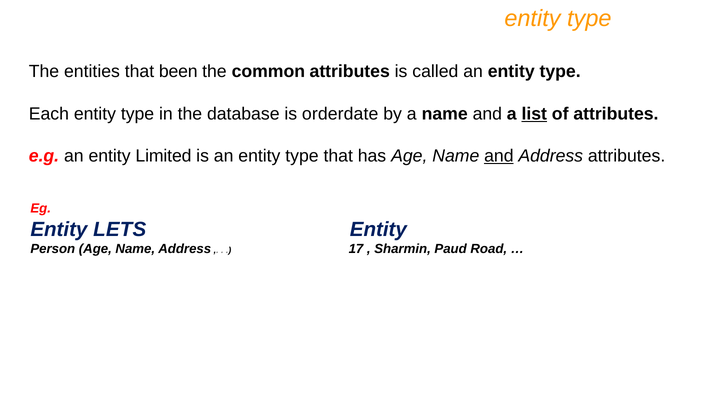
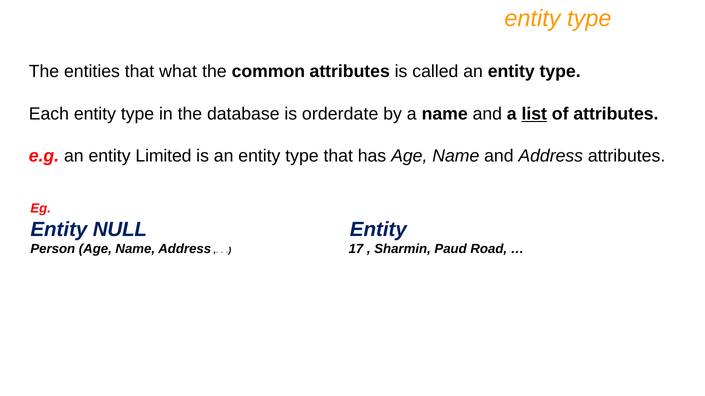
been: been -> what
and at (499, 156) underline: present -> none
LETS: LETS -> NULL
